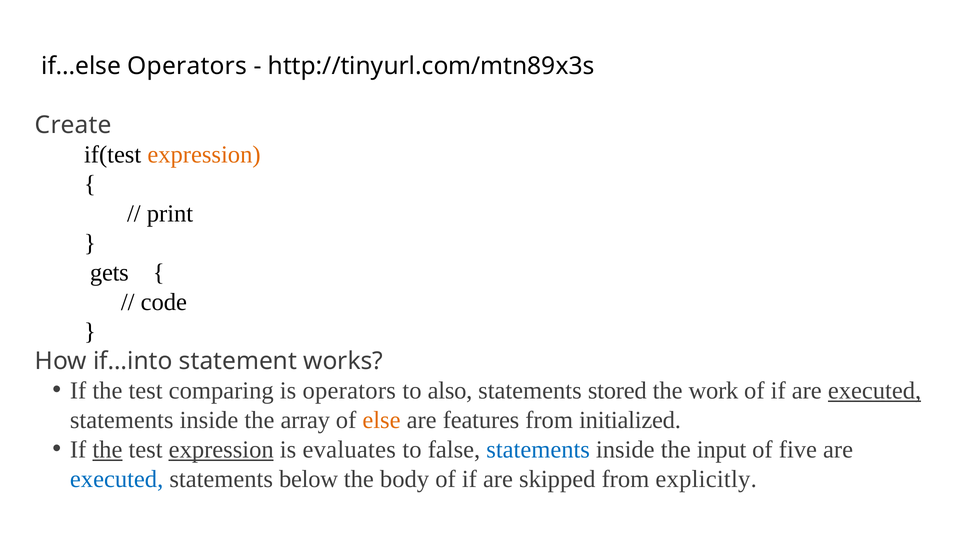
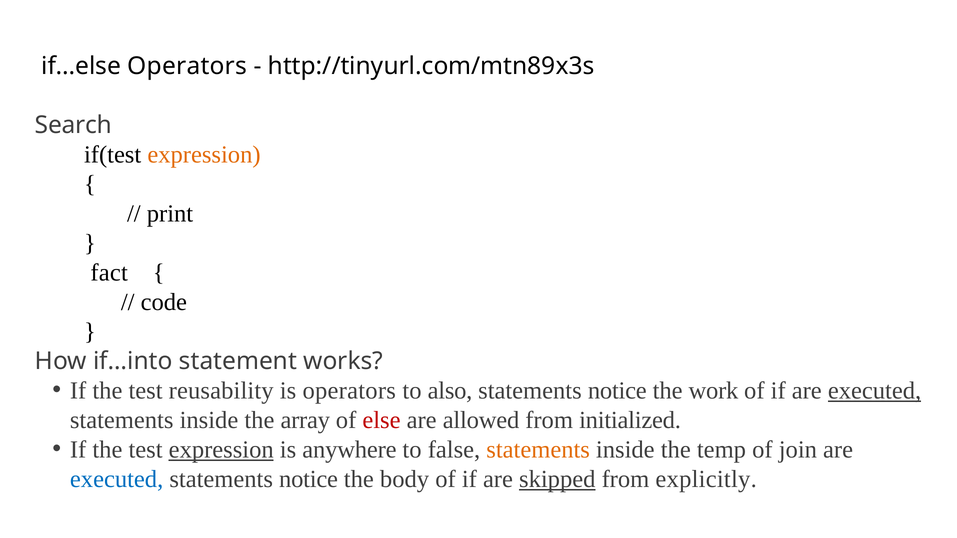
Create: Create -> Search
gets: gets -> fact
comparing: comparing -> reusability
stored at (617, 391): stored -> notice
else colour: orange -> red
features: features -> allowed
the at (107, 450) underline: present -> none
evaluates: evaluates -> anywhere
statements at (538, 450) colour: blue -> orange
input: input -> temp
five: five -> join
below at (309, 479): below -> notice
skipped underline: none -> present
